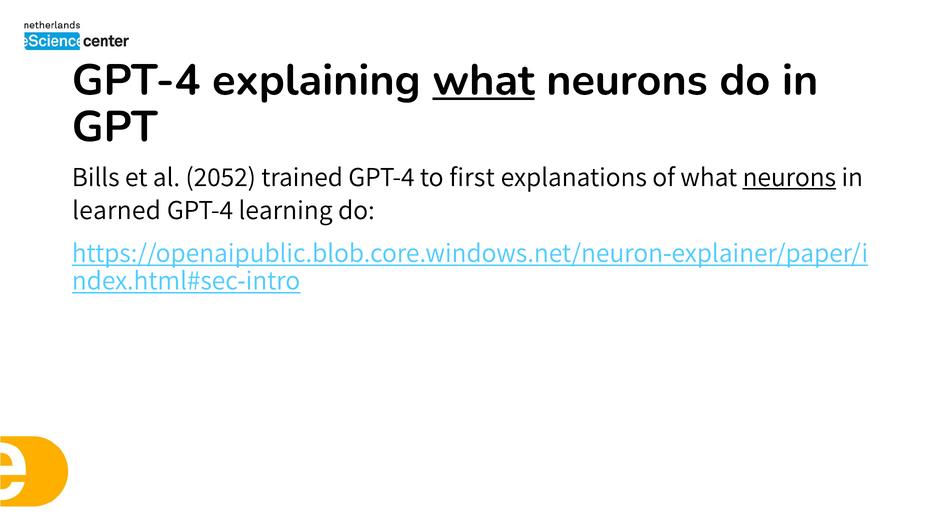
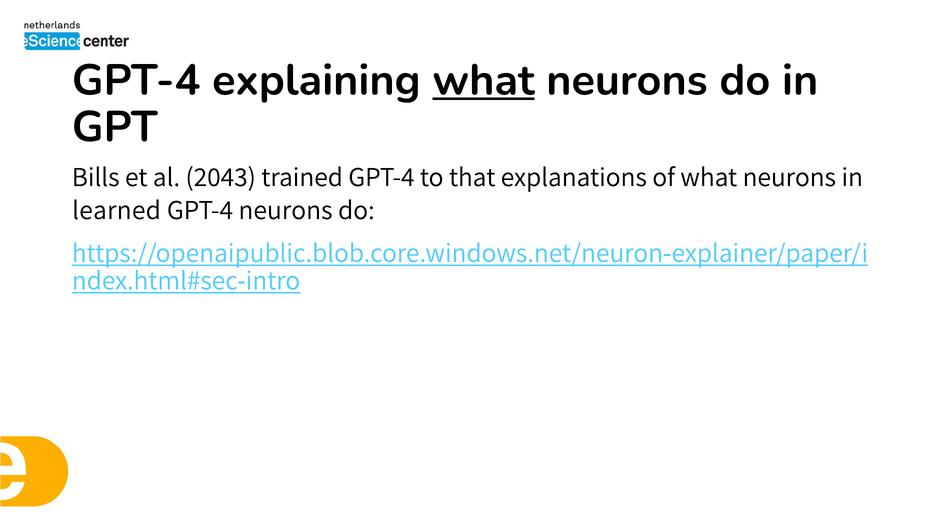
2052: 2052 -> 2043
first: first -> that
neurons at (789, 177) underline: present -> none
GPT-4 learning: learning -> neurons
